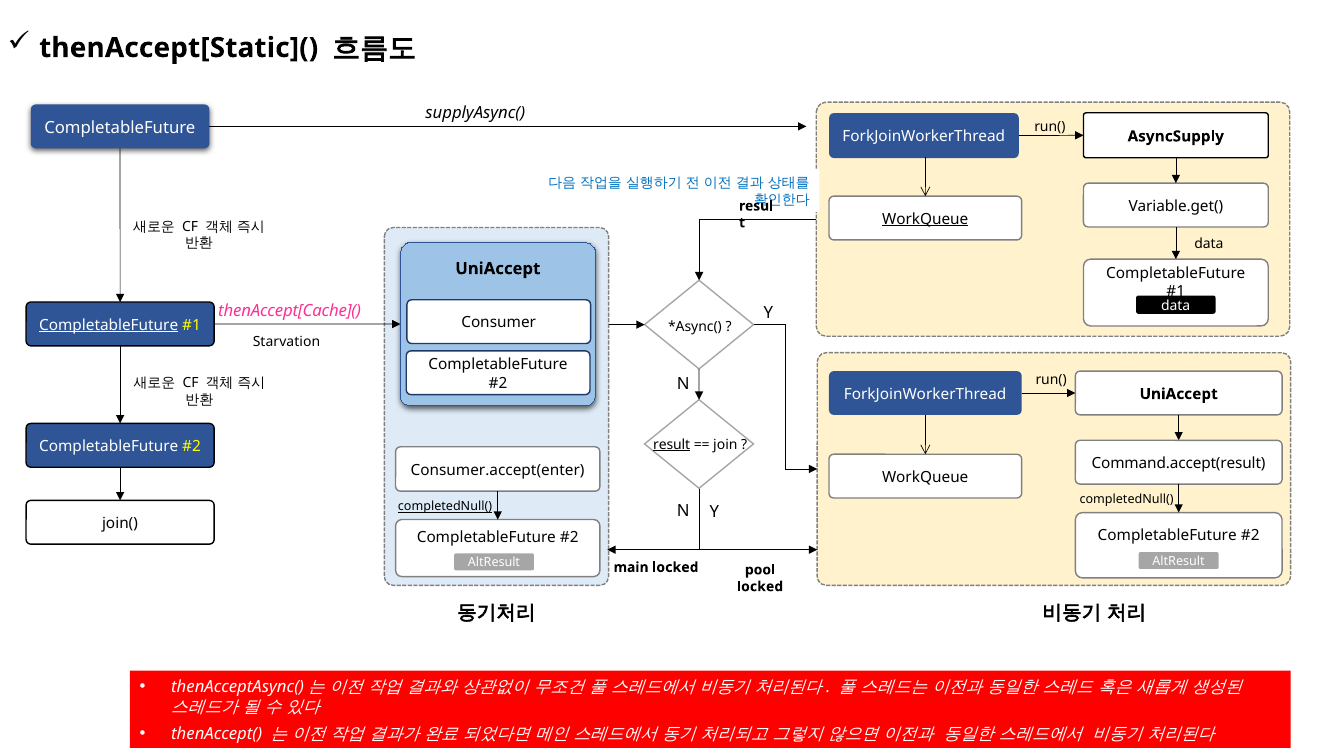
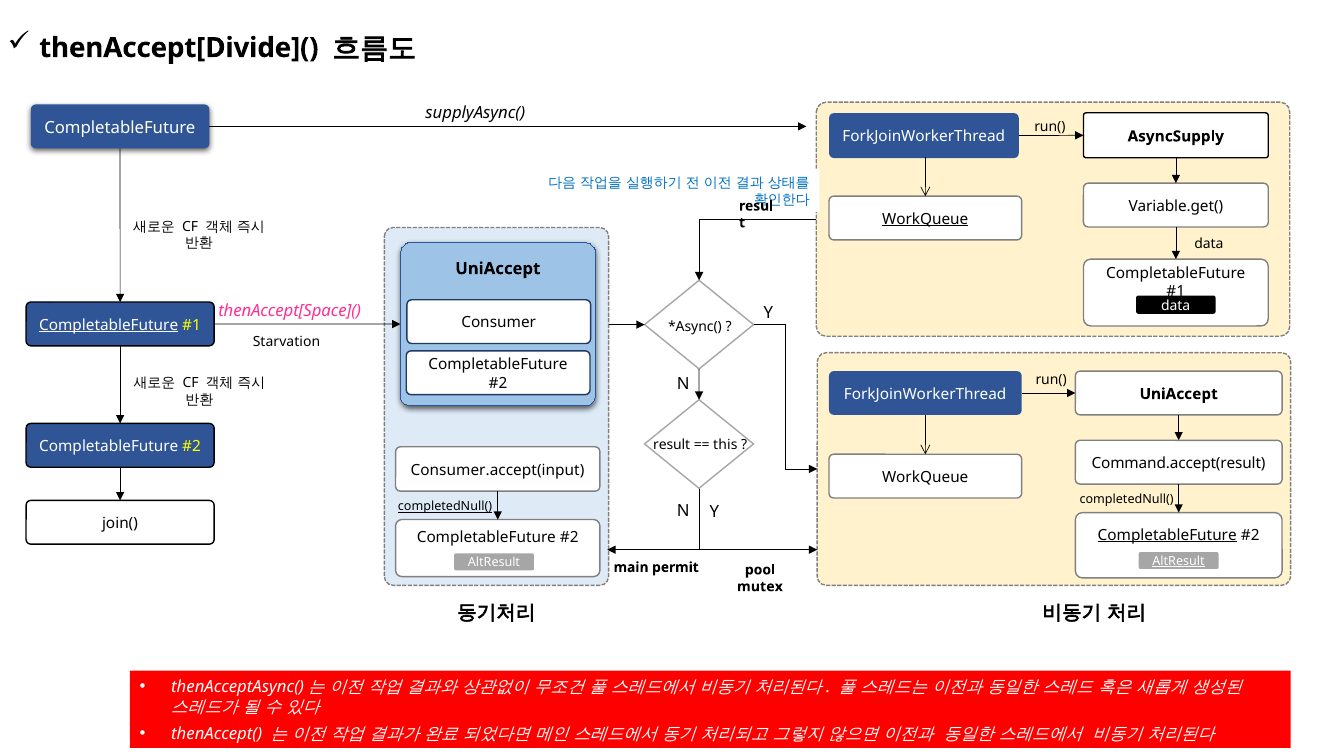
thenAccept[Static](: thenAccept[Static]( -> thenAccept[Divide](
thenAccept[Cache](: thenAccept[Cache]( -> thenAccept[Space](
result underline: present -> none
join: join -> this
Consumer.accept(enter: Consumer.accept(enter -> Consumer.accept(input
CompletableFuture at (1167, 535) underline: none -> present
AltResult at (1179, 561) underline: none -> present
main locked: locked -> permit
locked at (760, 586): locked -> mutex
